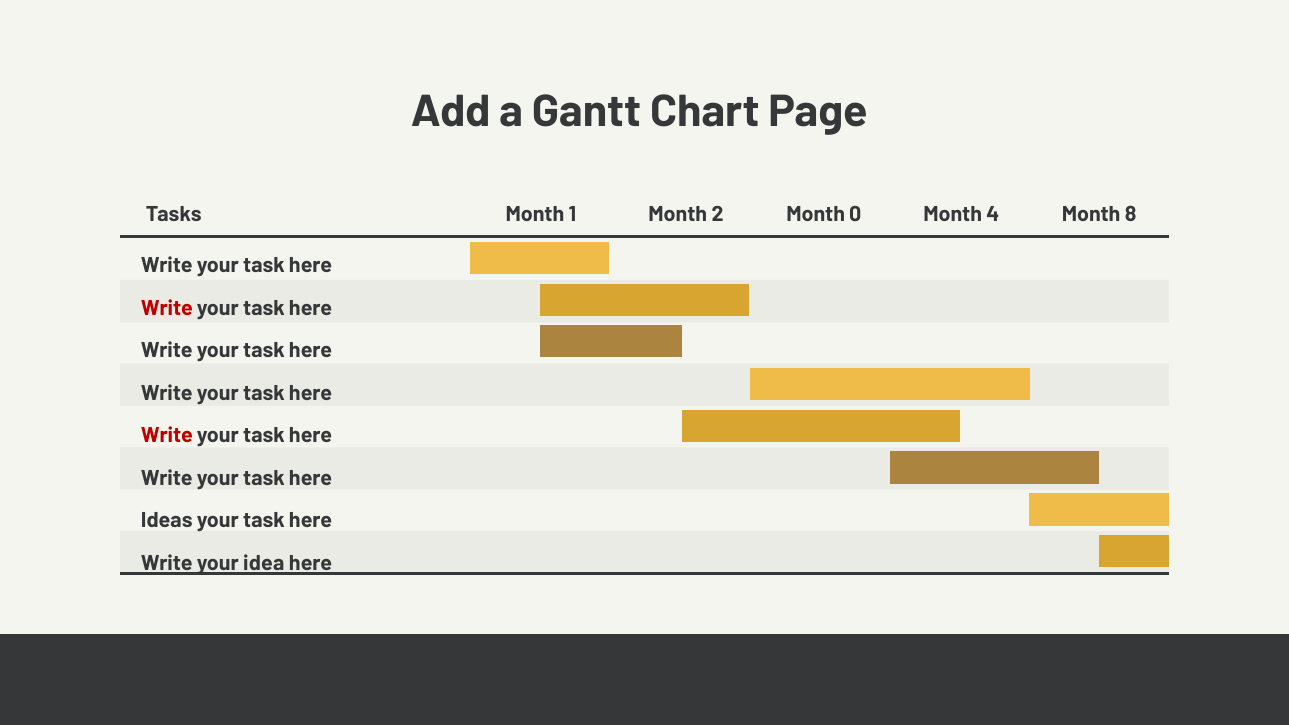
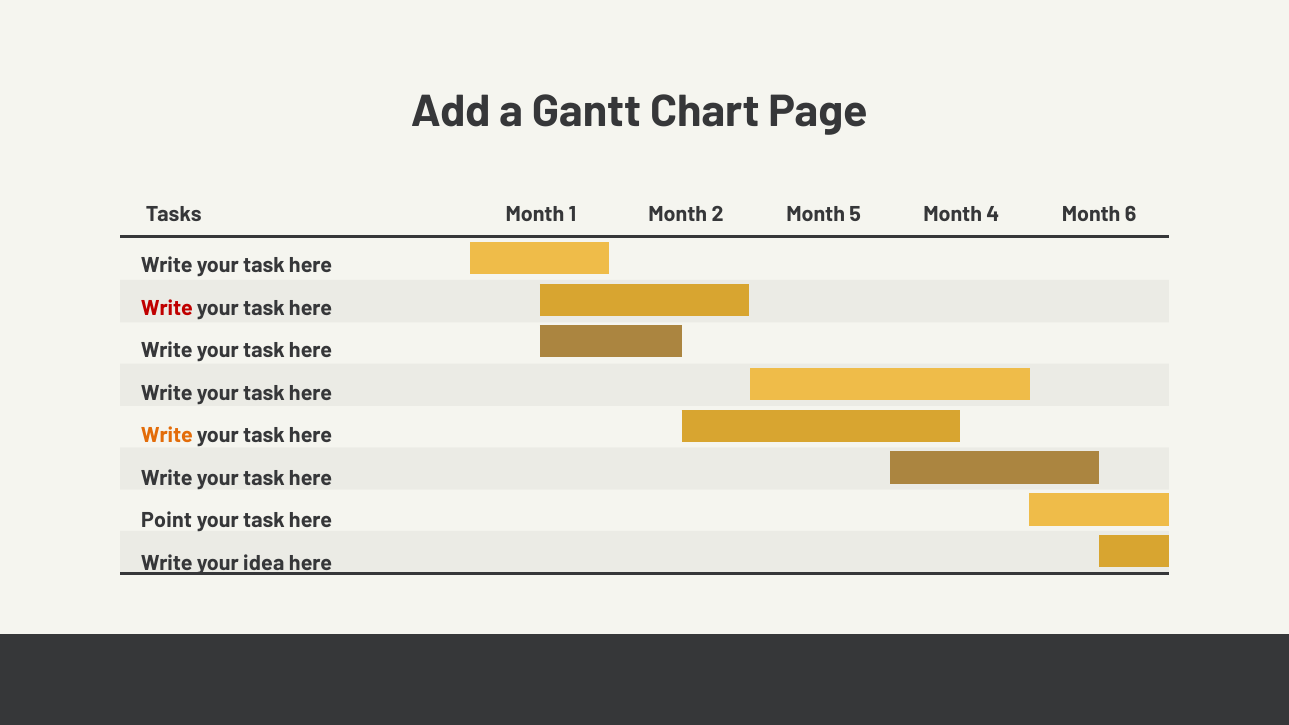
0: 0 -> 5
8: 8 -> 6
Write at (167, 436) colour: red -> orange
Ideas: Ideas -> Point
